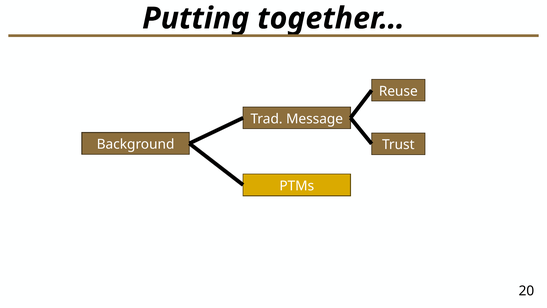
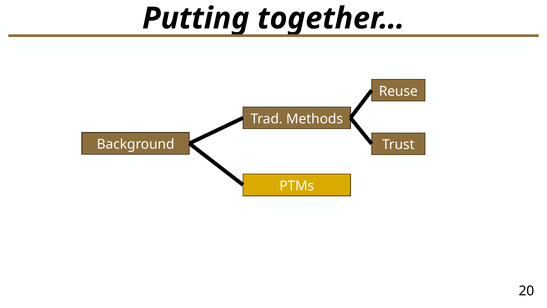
Message: Message -> Methods
